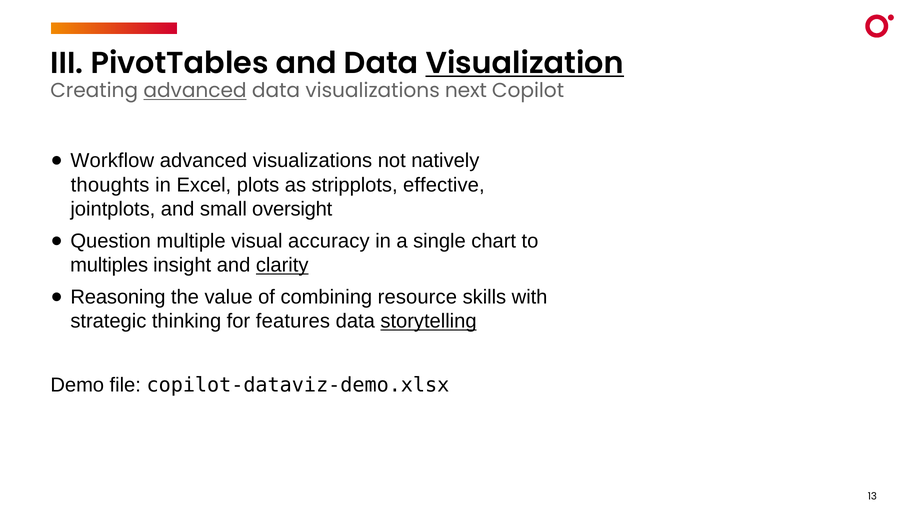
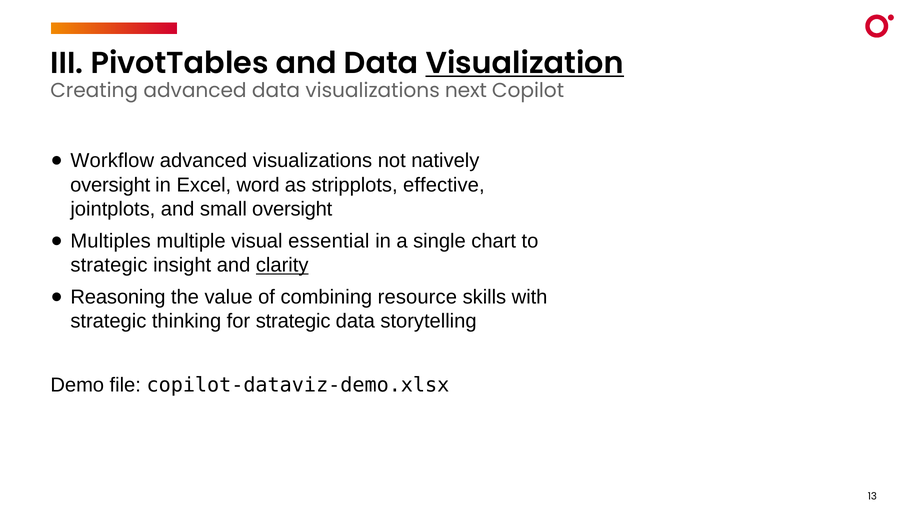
advanced at (195, 91) underline: present -> none
thoughts at (110, 185): thoughts -> oversight
plots: plots -> word
Question: Question -> Multiples
accuracy: accuracy -> essential
multiples at (109, 265): multiples -> strategic
for features: features -> strategic
storytelling underline: present -> none
